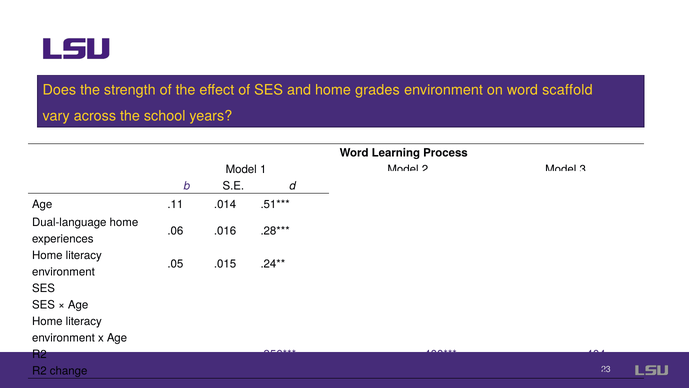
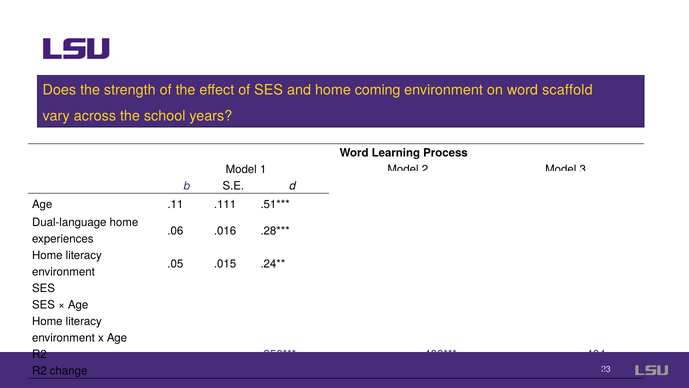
grades: grades -> coming
.014: .014 -> .111
